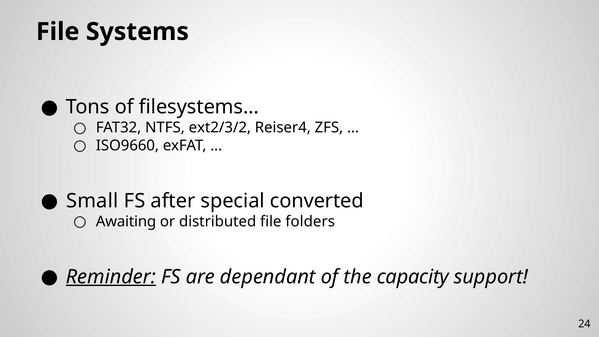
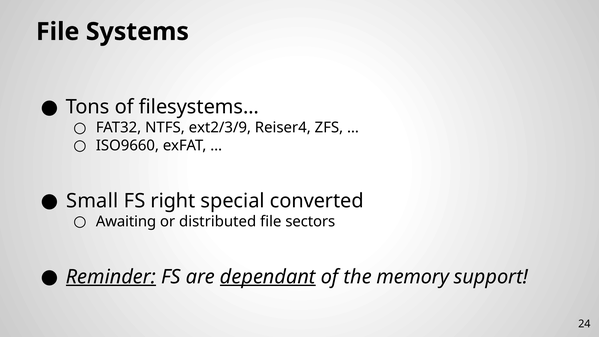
ext2/3/2: ext2/3/2 -> ext2/3/9
after: after -> right
folders: folders -> sectors
dependant underline: none -> present
capacity: capacity -> memory
